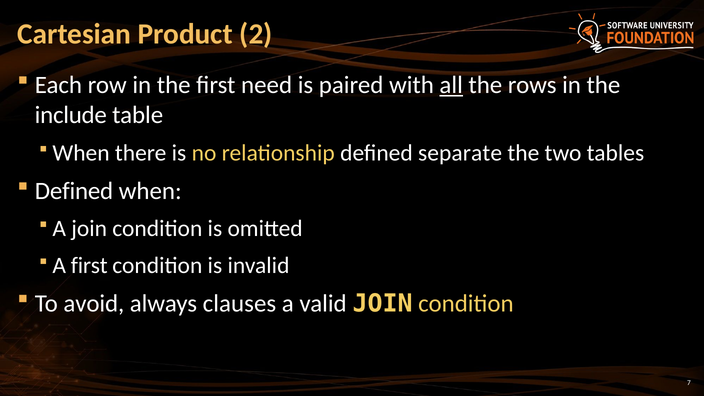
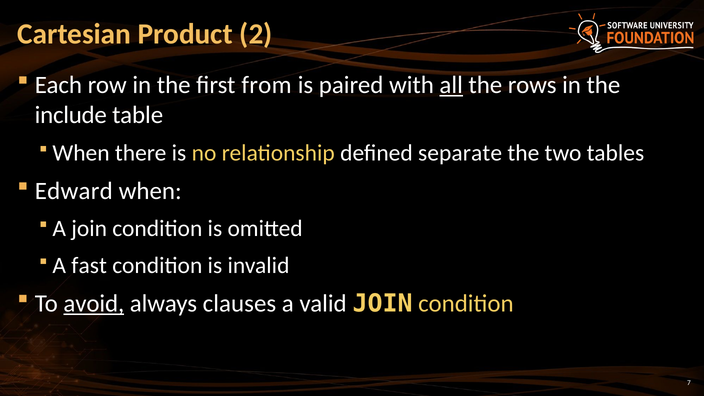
need: need -> from
Defined at (74, 191): Defined -> Edward
A first: first -> fast
avoid underline: none -> present
